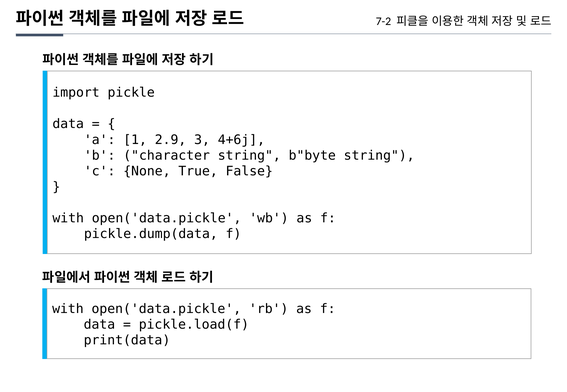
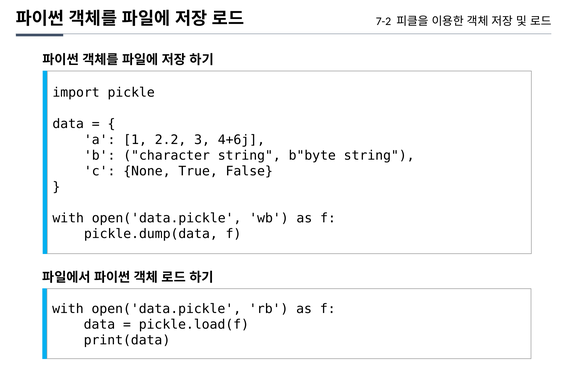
2.9: 2.9 -> 2.2
